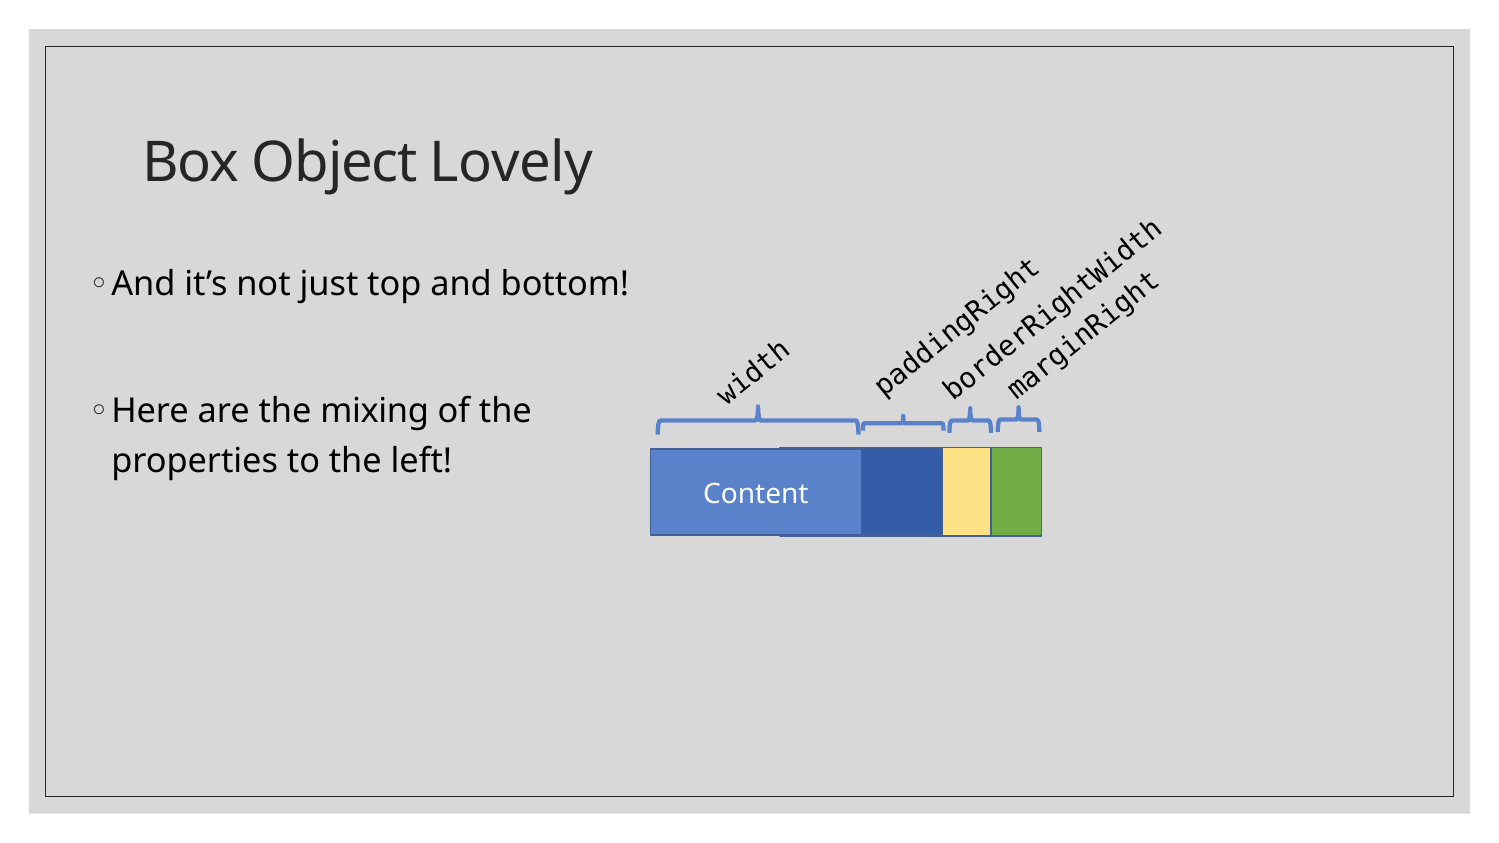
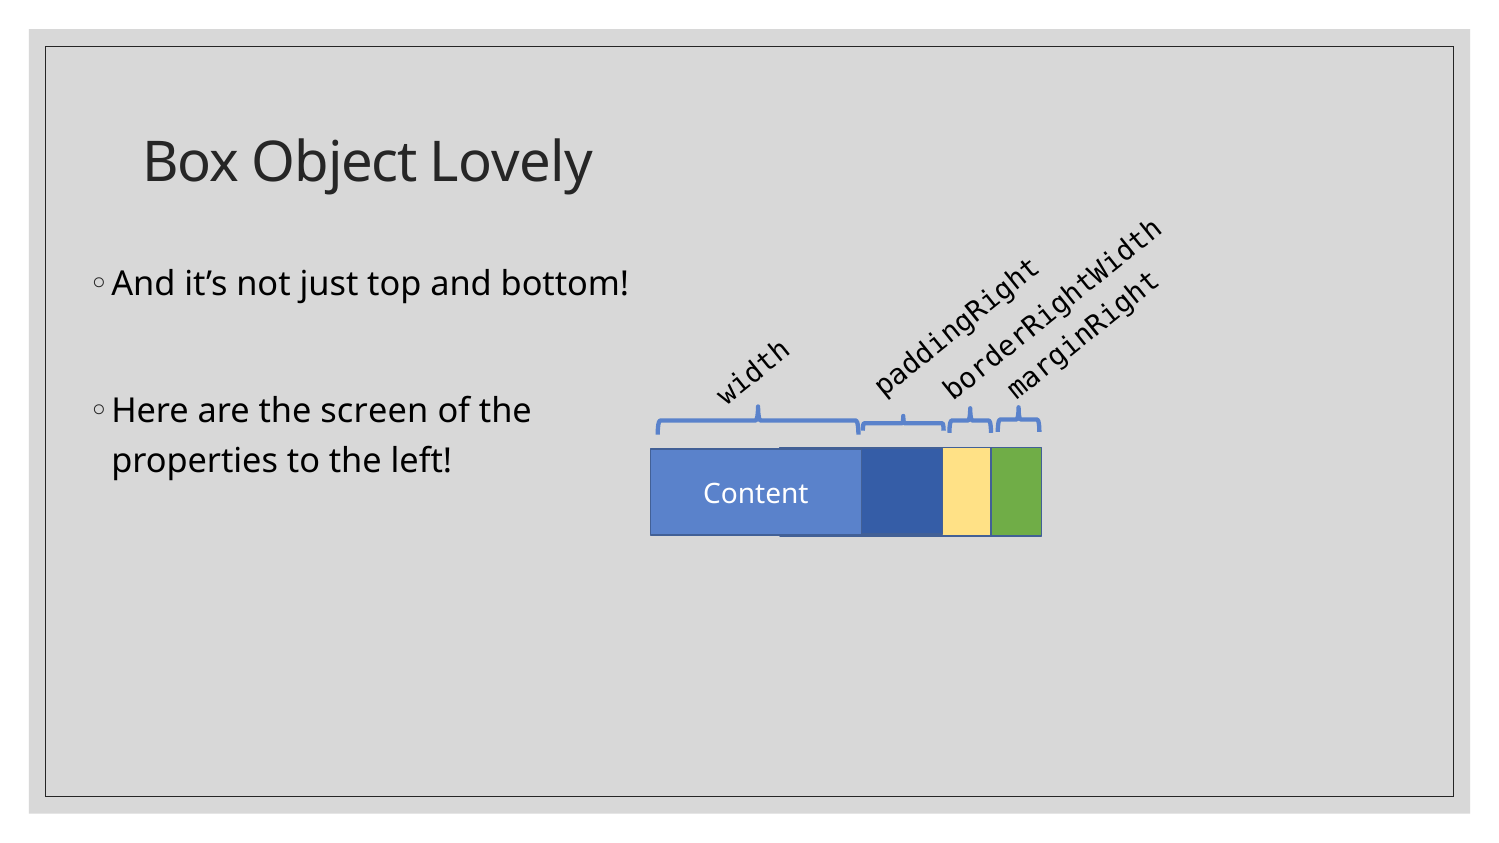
mixing: mixing -> screen
